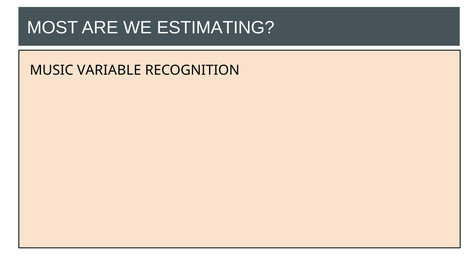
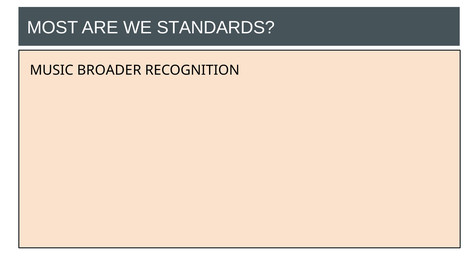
ESTIMATING: ESTIMATING -> STANDARDS
VARIABLE: VARIABLE -> BROADER
